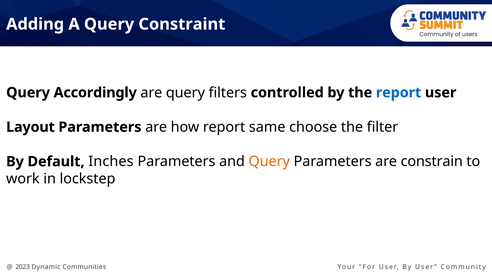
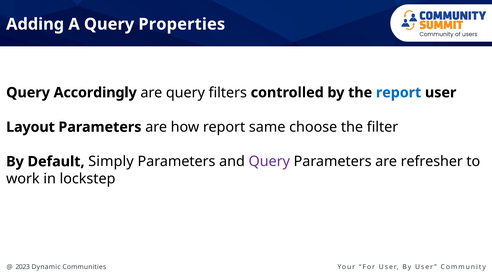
Constraint: Constraint -> Properties
Inches: Inches -> Simply
Query at (269, 161) colour: orange -> purple
constrain: constrain -> refresher
